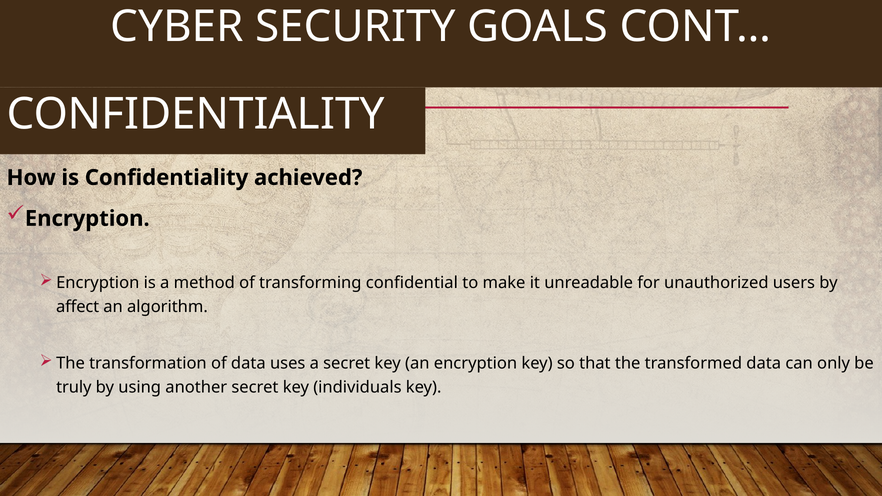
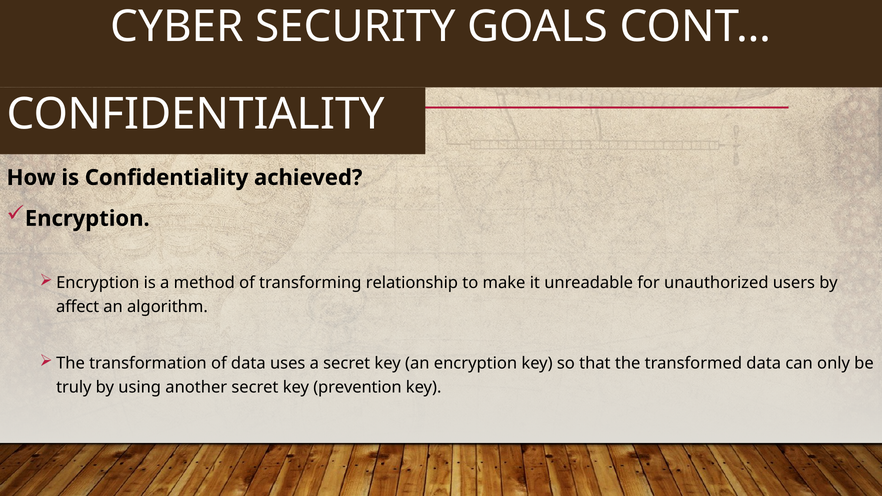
confidential: confidential -> relationship
individuals: individuals -> prevention
